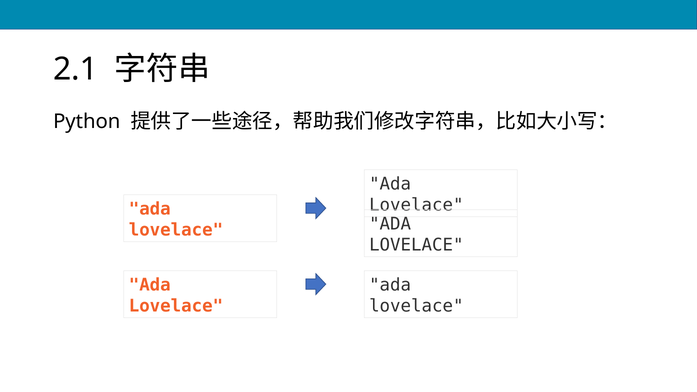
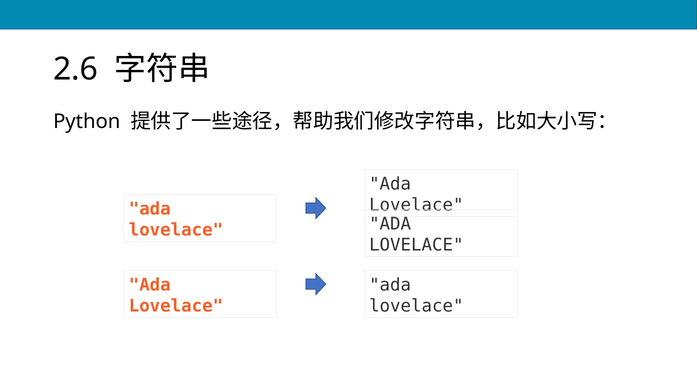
2.1: 2.1 -> 2.6
